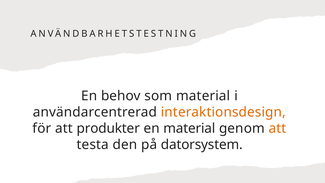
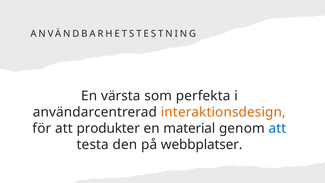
behov: behov -> värsta
som material: material -> perfekta
att at (277, 128) colour: orange -> blue
datorsystem: datorsystem -> webbplatser
